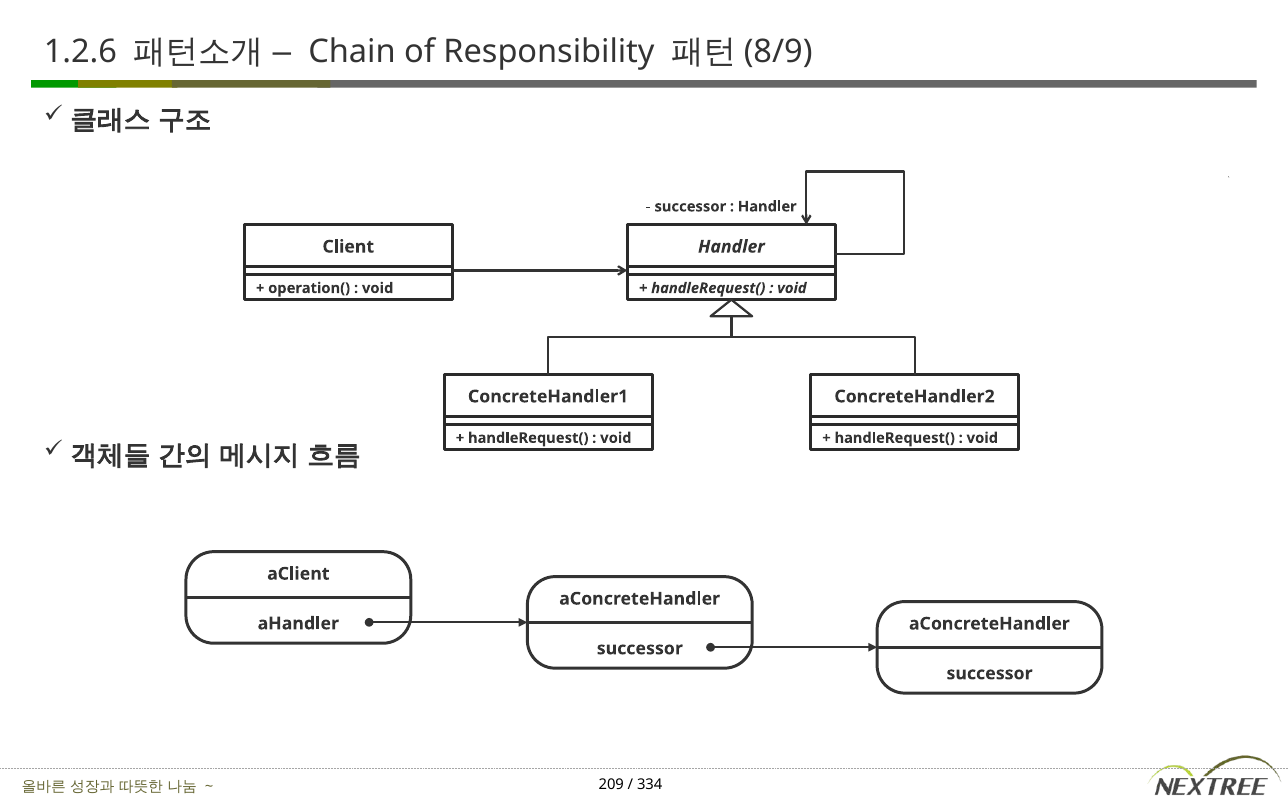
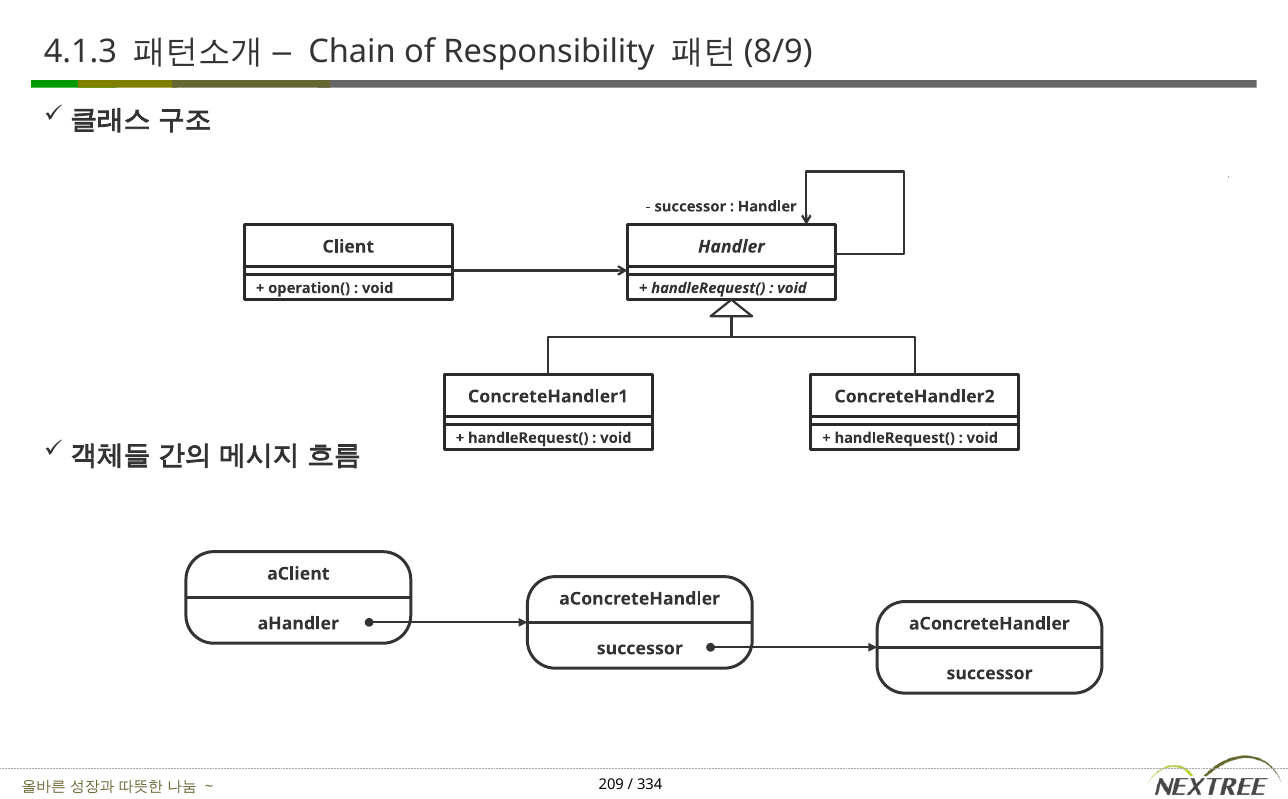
1.2.6: 1.2.6 -> 4.1.3
